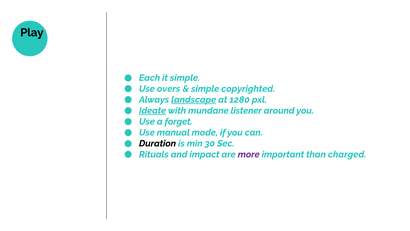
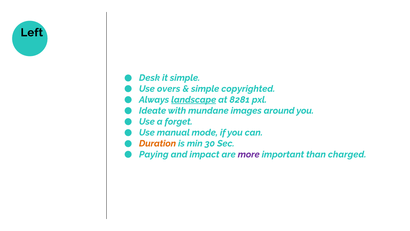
Play: Play -> Left
Each: Each -> Desk
1280: 1280 -> 8281
Ideate underline: present -> none
listener: listener -> images
Duration colour: black -> orange
Rituals: Rituals -> Paying
